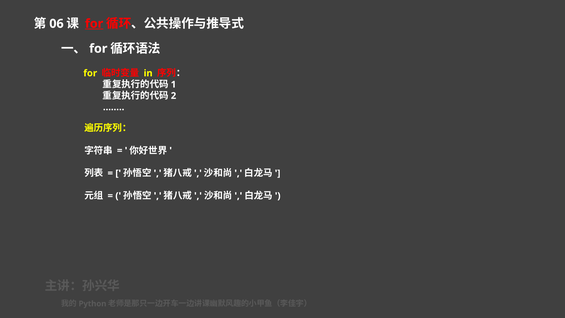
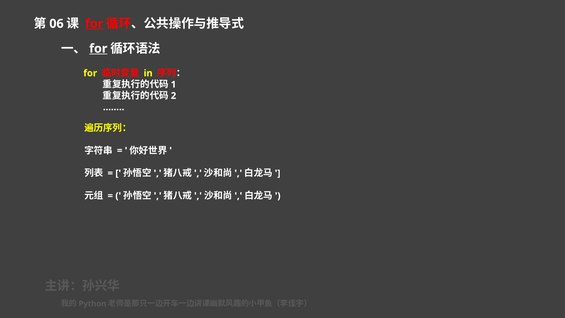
for at (98, 49) underline: none -> present
